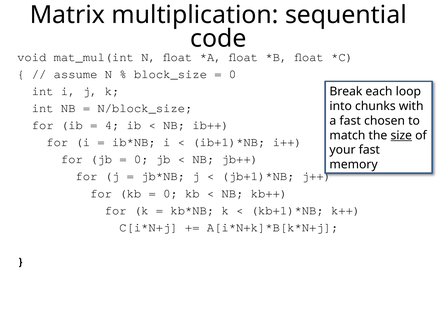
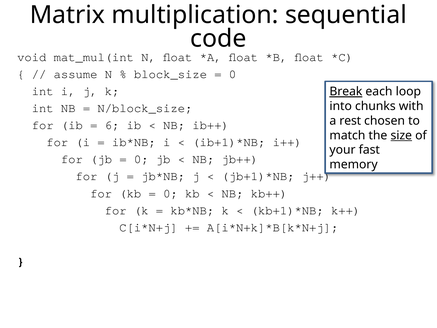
Break underline: none -> present
a fast: fast -> rest
4: 4 -> 6
